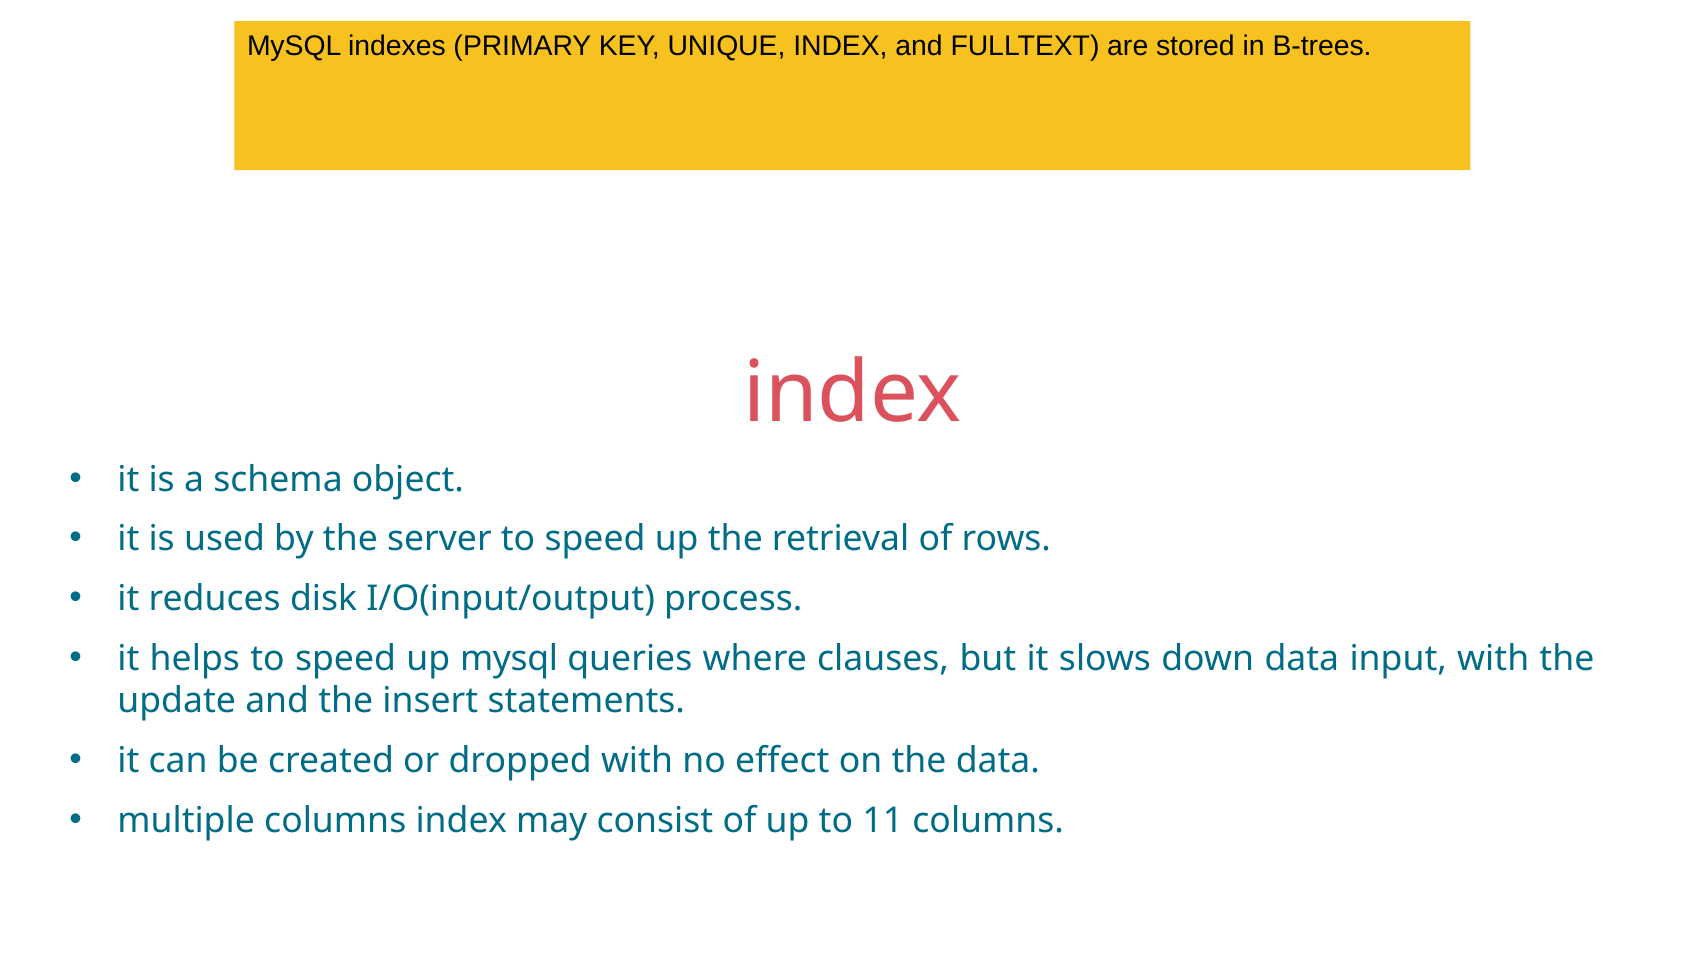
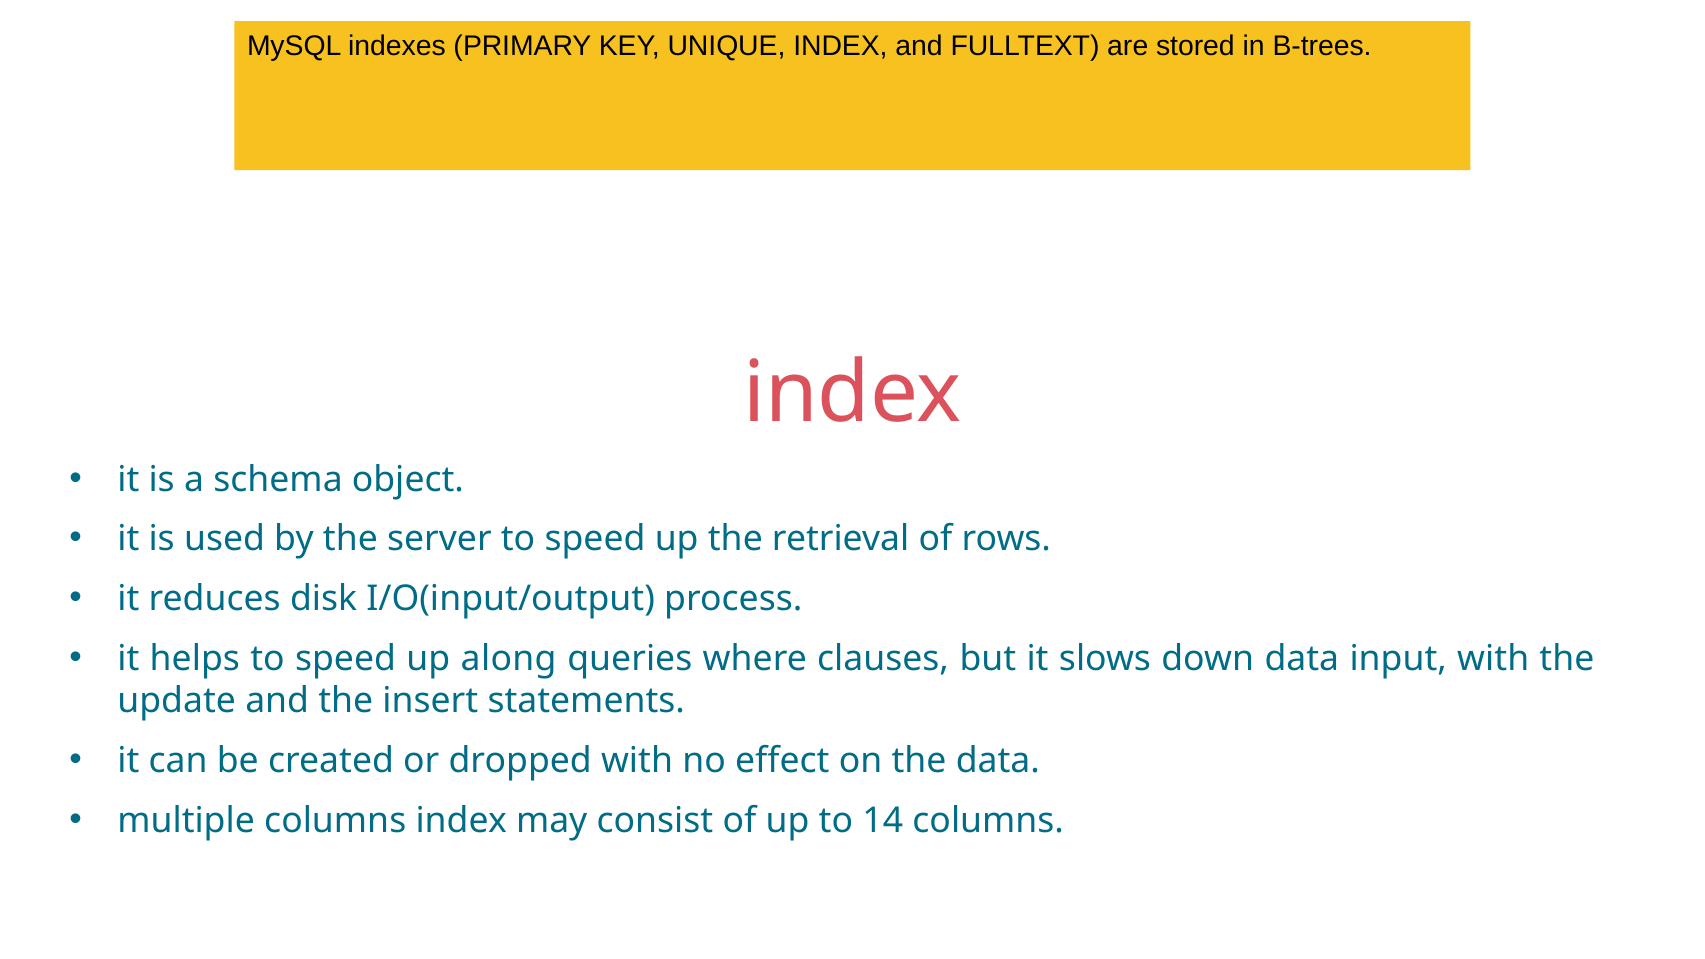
up mysql: mysql -> along
11: 11 -> 14
